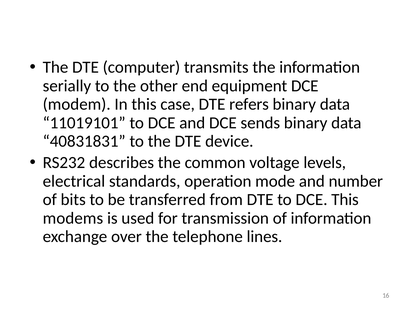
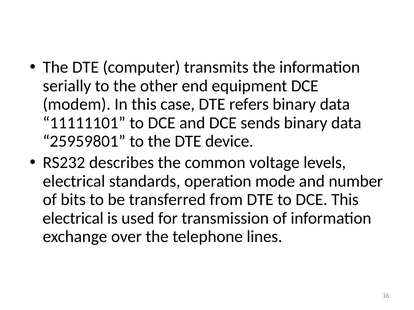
11019101: 11019101 -> 11111101
40831831: 40831831 -> 25959801
modems at (73, 219): modems -> electrical
